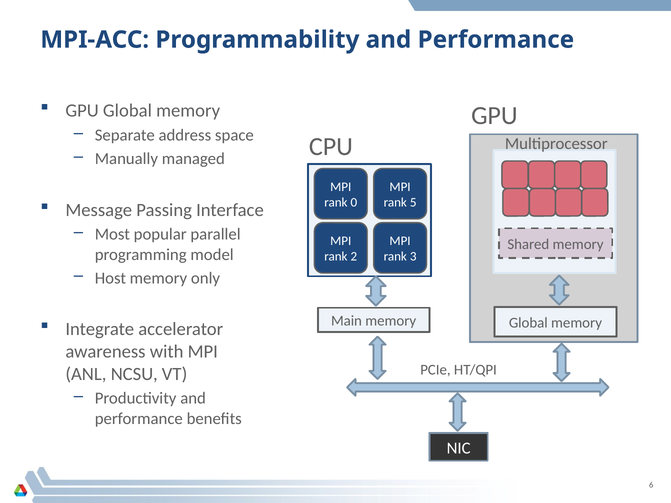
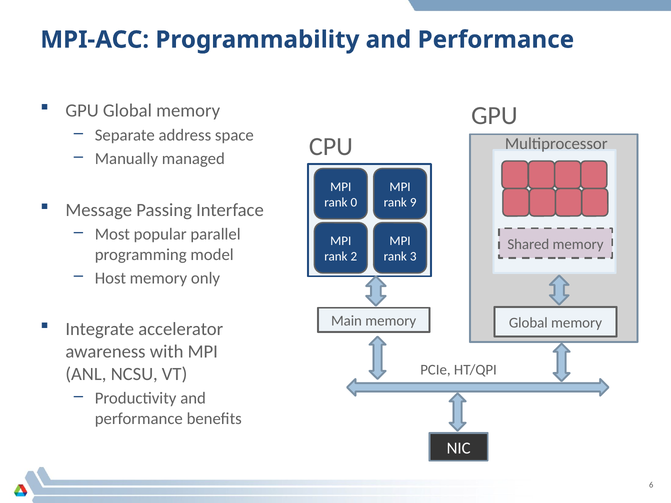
5: 5 -> 9
